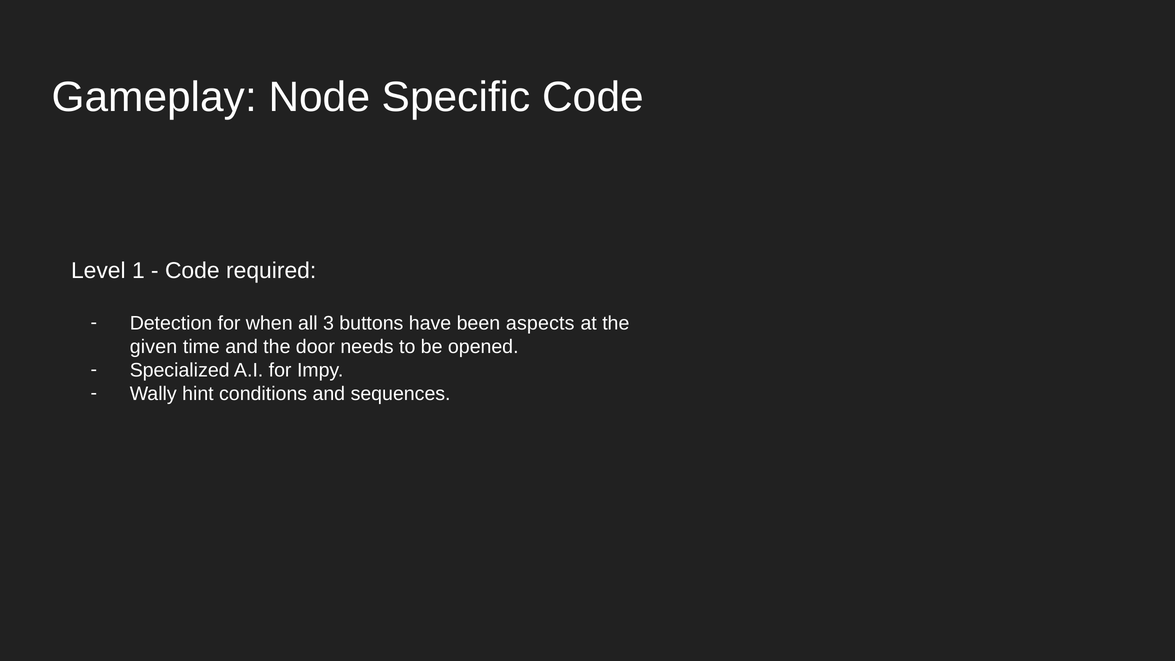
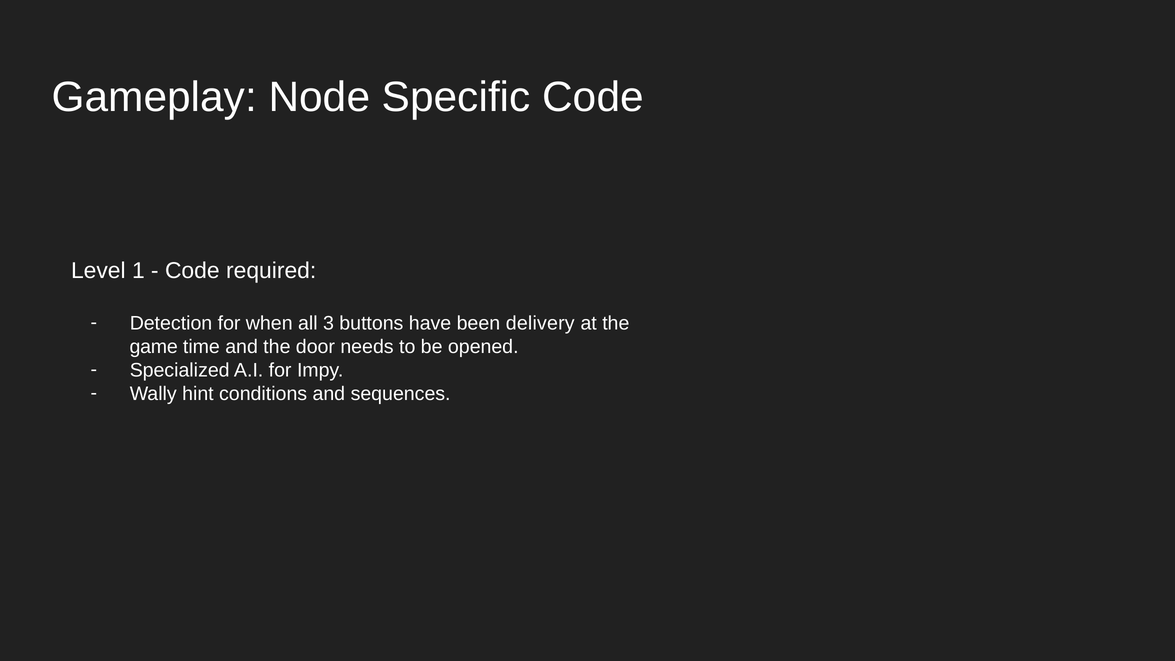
aspects: aspects -> delivery
given: given -> game
